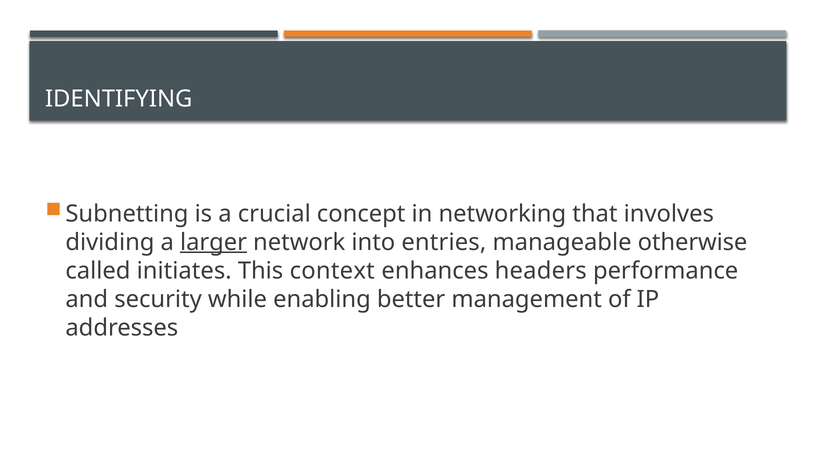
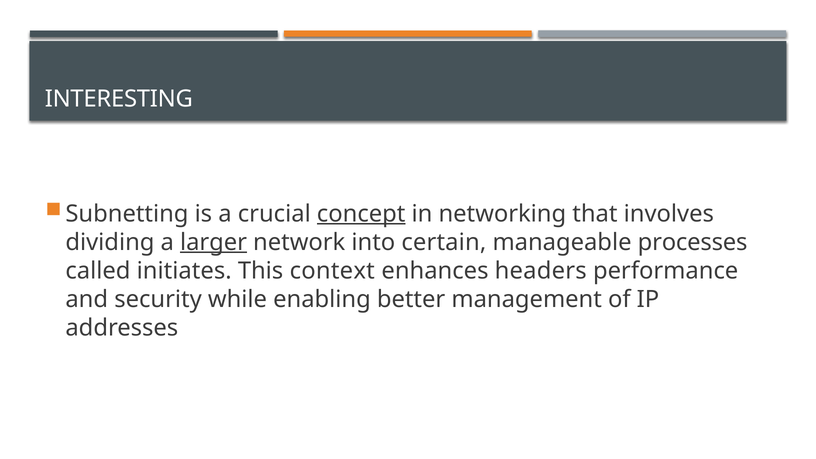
IDENTIFYING: IDENTIFYING -> INTERESTING
concept underline: none -> present
entries: entries -> certain
otherwise: otherwise -> processes
